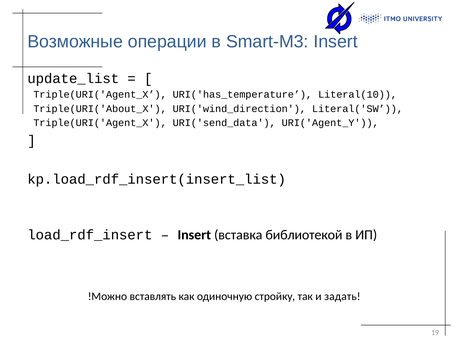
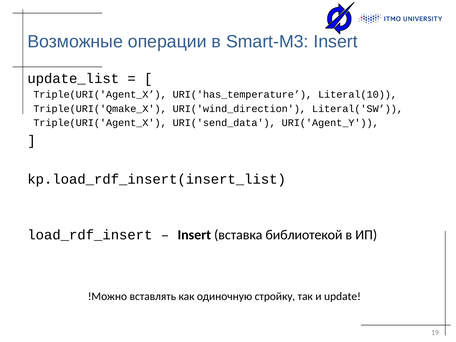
Triple(URI('About_X: Triple(URI('About_X -> Triple(URI('Qmake_X
задать: задать -> update
